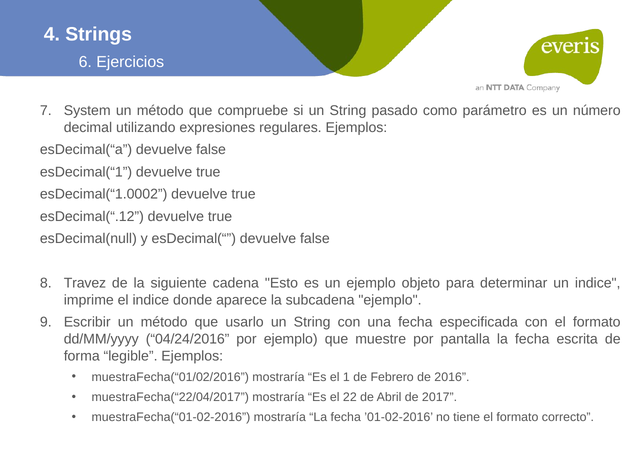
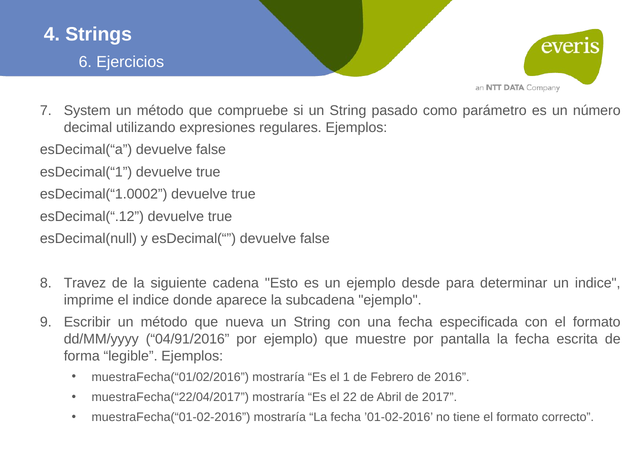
objeto: objeto -> desde
usarlo: usarlo -> nueva
04/24/2016: 04/24/2016 -> 04/91/2016
